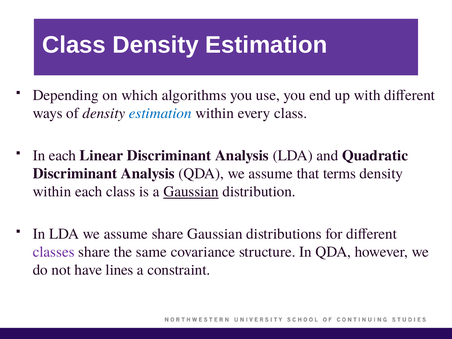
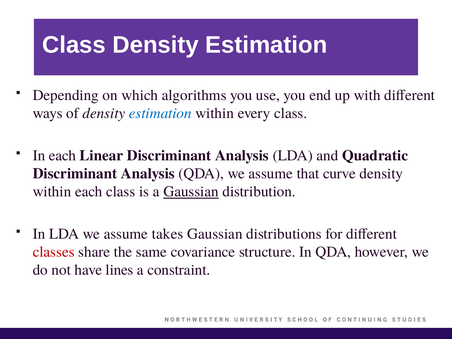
terms: terms -> curve
assume share: share -> takes
classes colour: purple -> red
